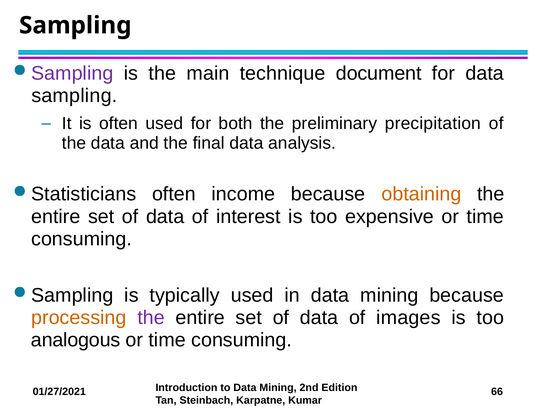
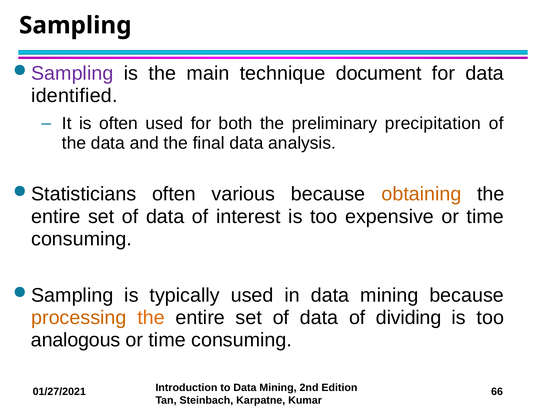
sampling at (74, 96): sampling -> identified
income: income -> various
the at (151, 318) colour: purple -> orange
images: images -> dividing
